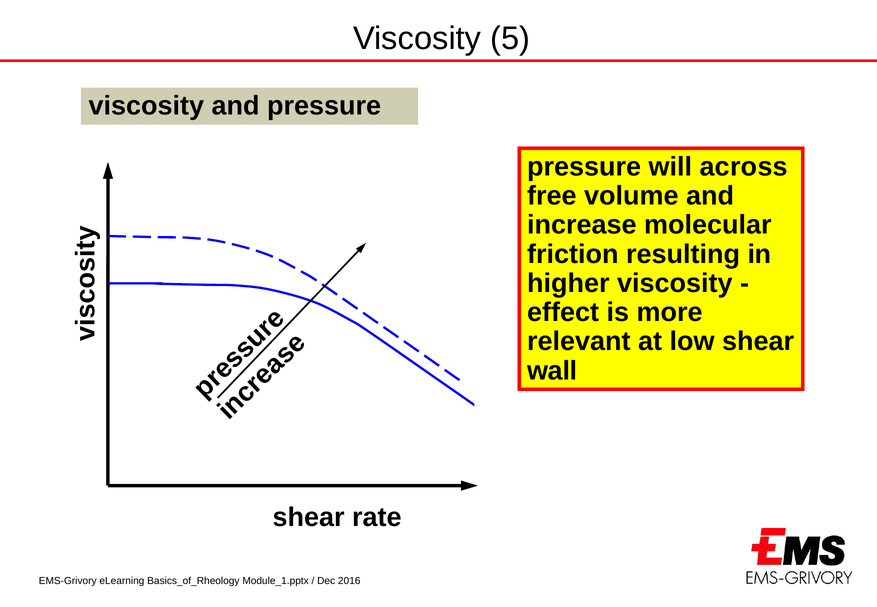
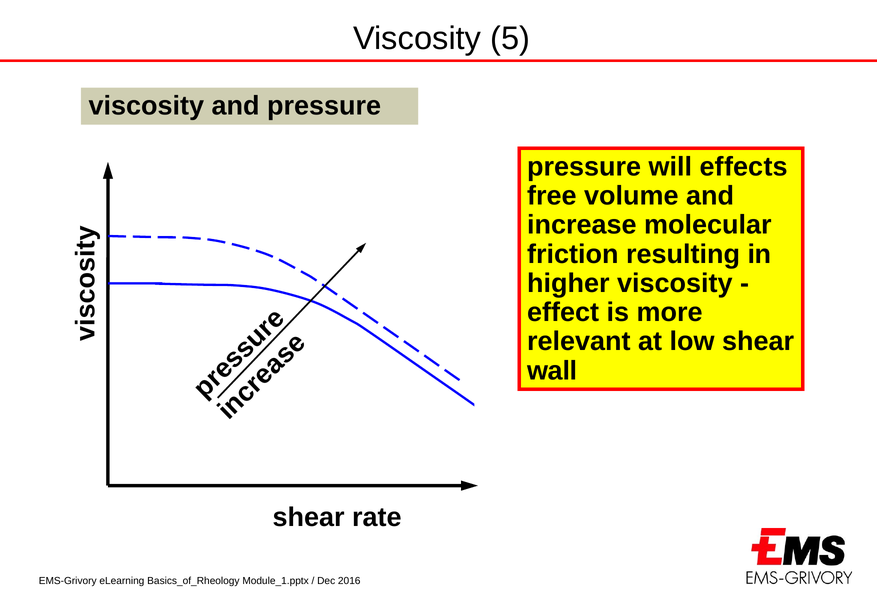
across: across -> effects
